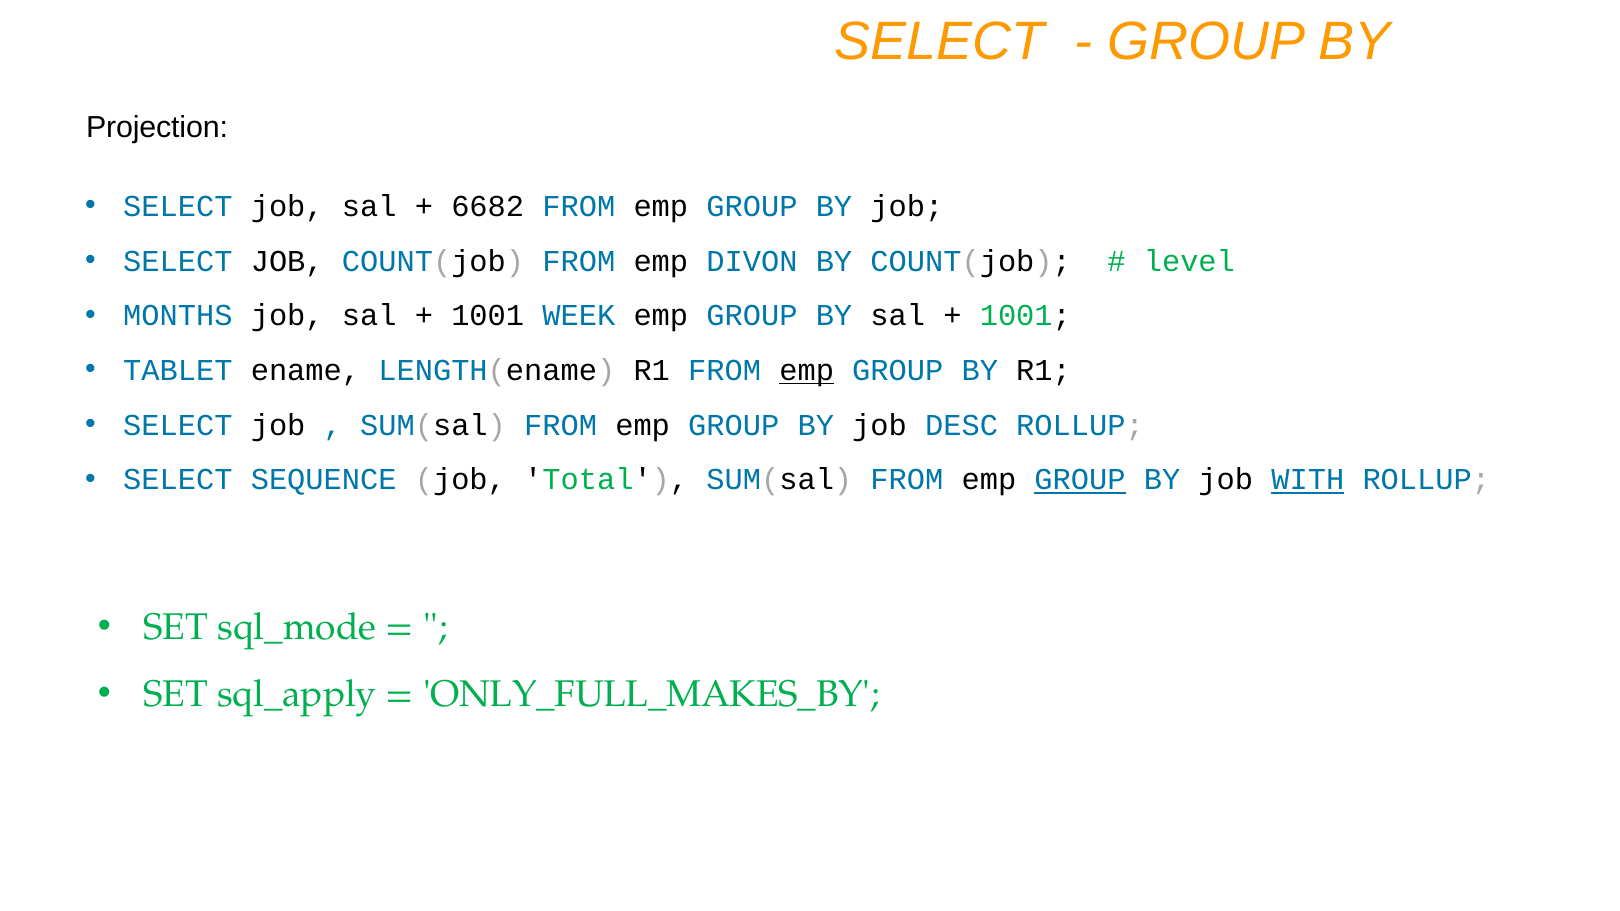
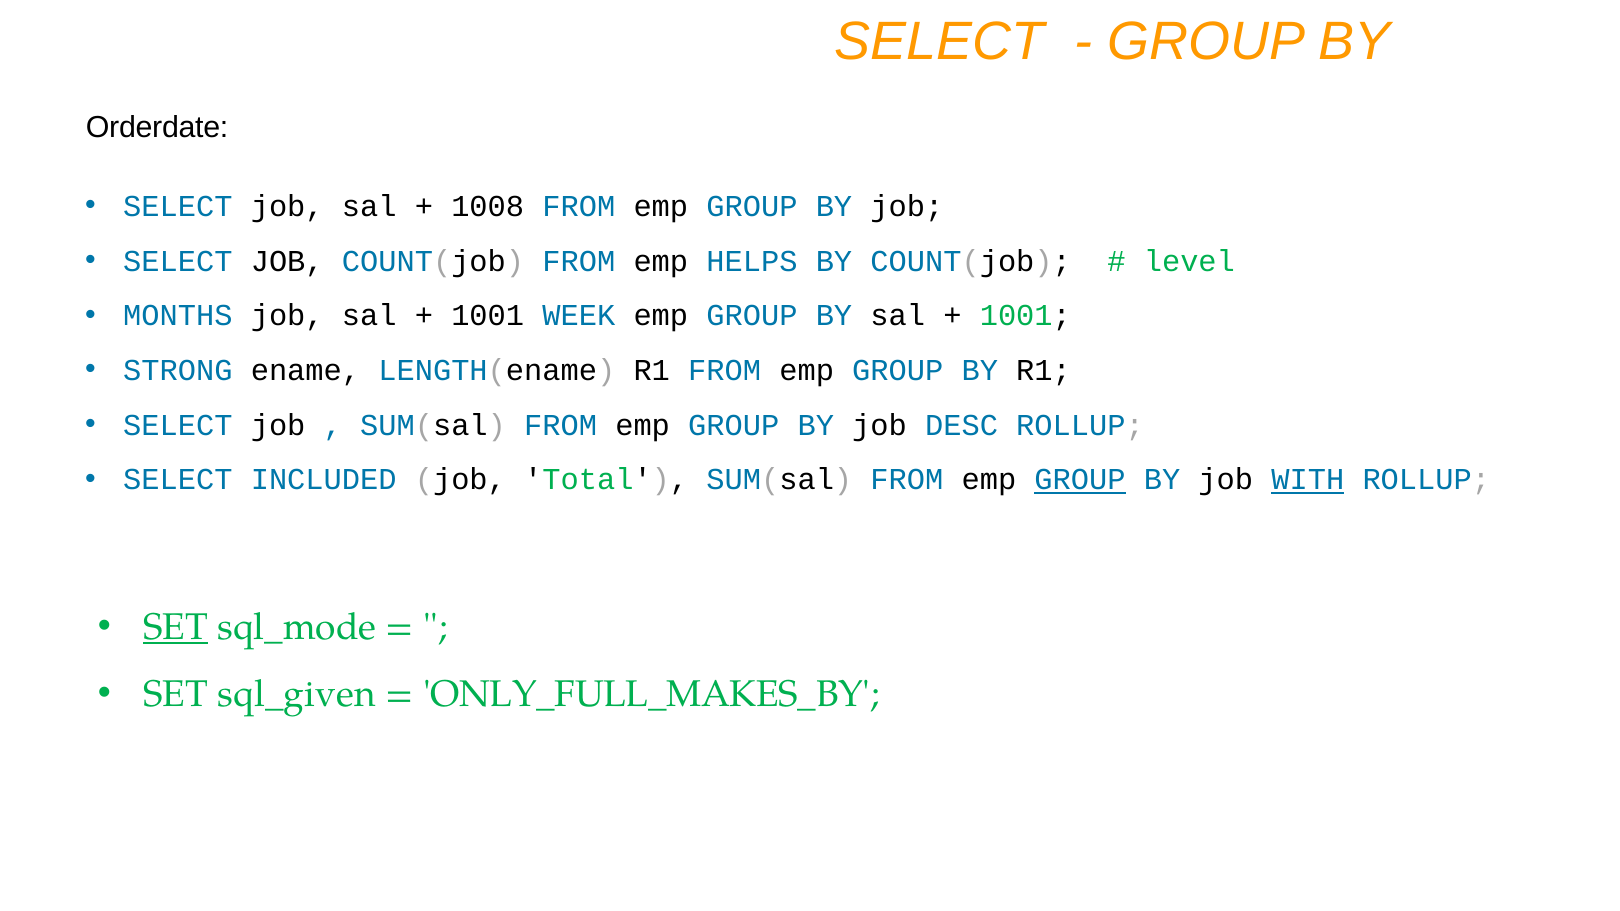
Projection: Projection -> Orderdate
6682: 6682 -> 1008
DIVON: DIVON -> HELPS
TABLET: TABLET -> STRONG
emp at (807, 371) underline: present -> none
SEQUENCE: SEQUENCE -> INCLUDED
SET at (176, 627) underline: none -> present
sql_apply: sql_apply -> sql_given
